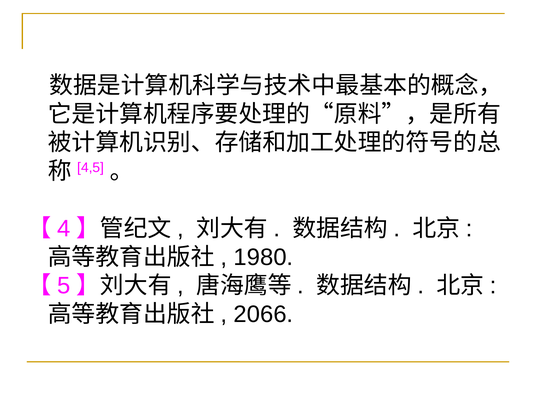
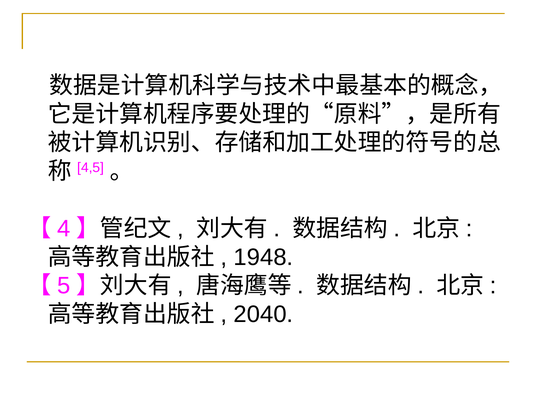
1980: 1980 -> 1948
2066: 2066 -> 2040
